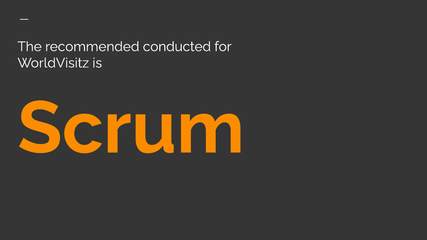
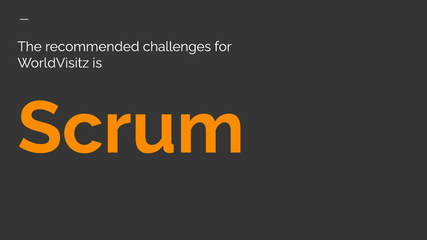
conducted: conducted -> challenges
